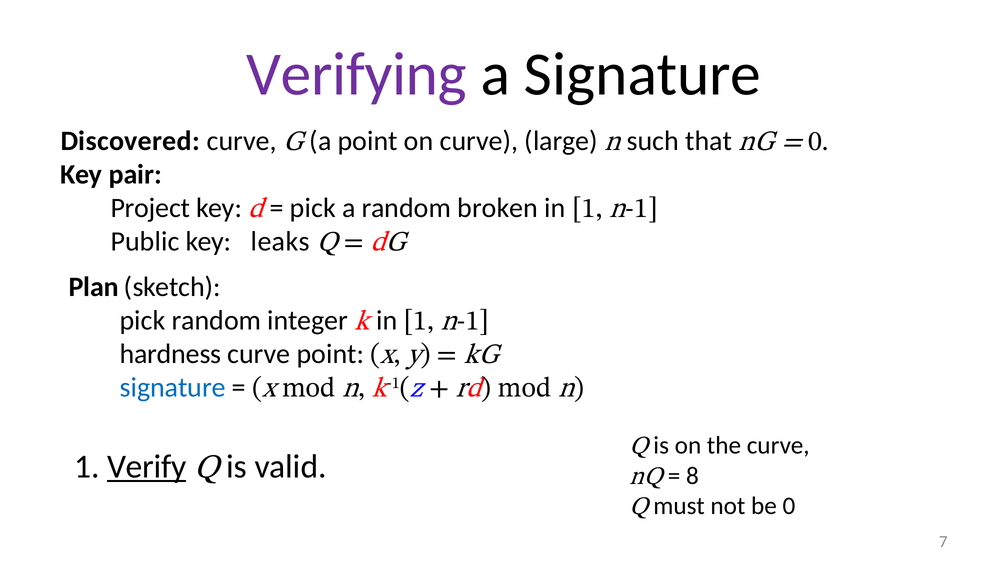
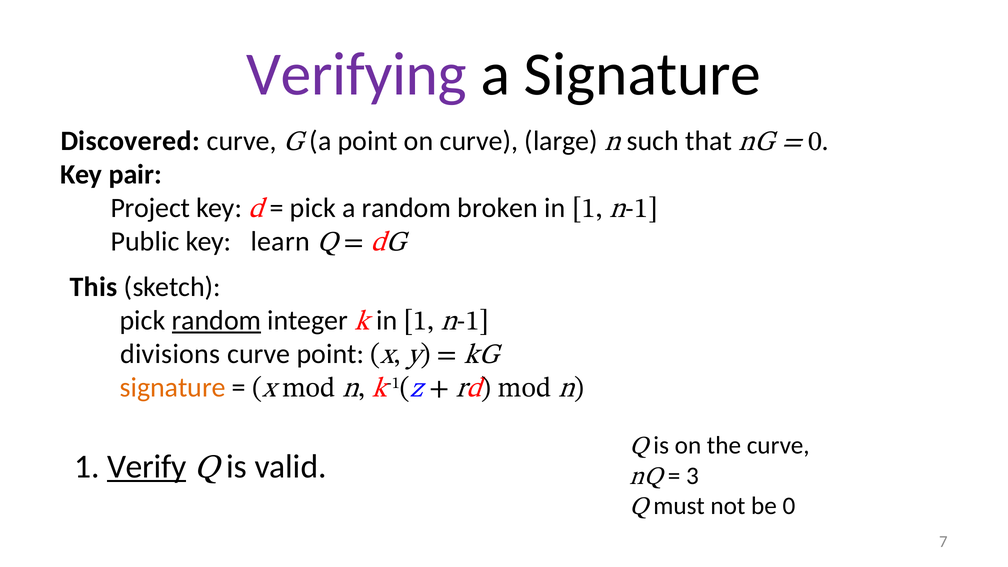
leaks: leaks -> learn
Plan: Plan -> This
random at (216, 320) underline: none -> present
hardness: hardness -> divisions
signature at (173, 388) colour: blue -> orange
8: 8 -> 3
